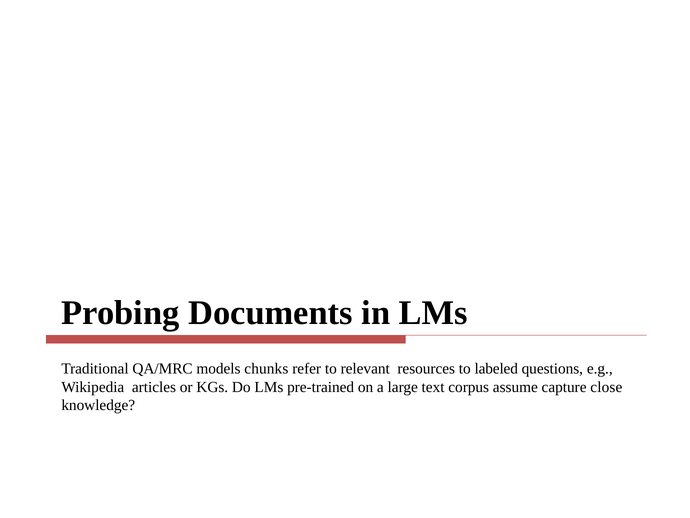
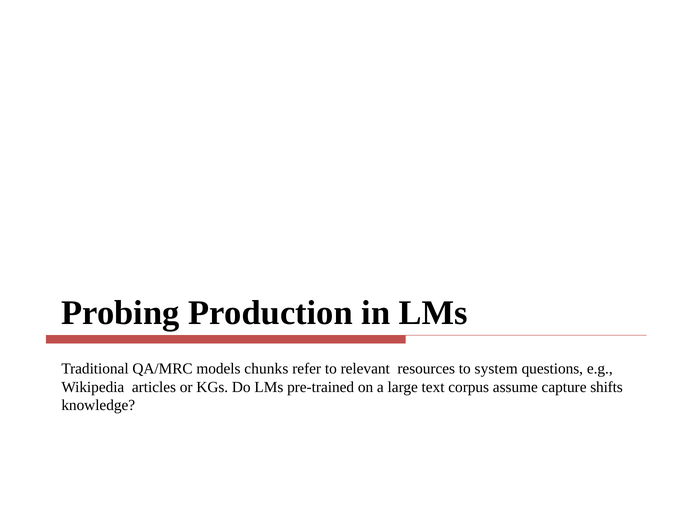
Documents: Documents -> Production
labeled: labeled -> system
close: close -> shifts
